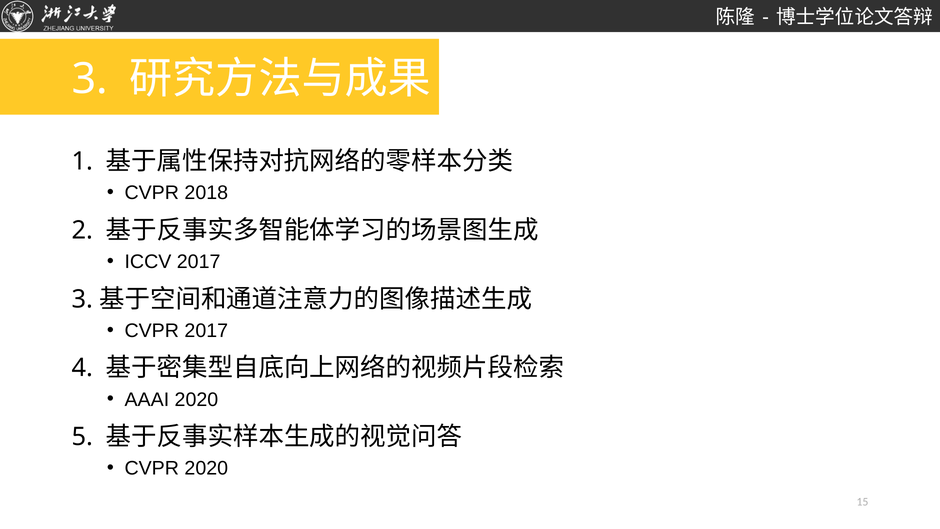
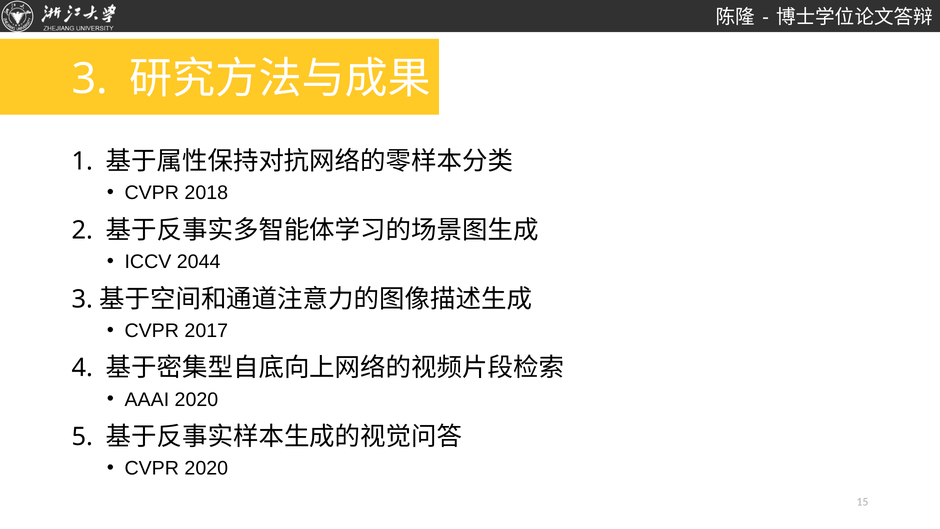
ICCV 2017: 2017 -> 2044
